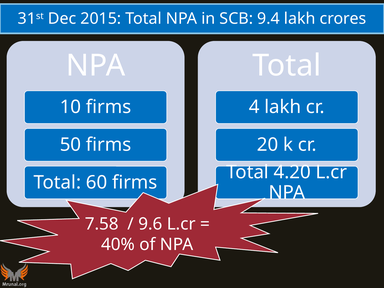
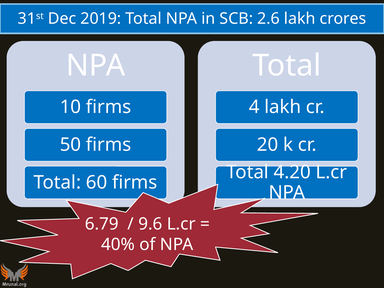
2015: 2015 -> 2019
9.4: 9.4 -> 2.6
7.58: 7.58 -> 6.79
